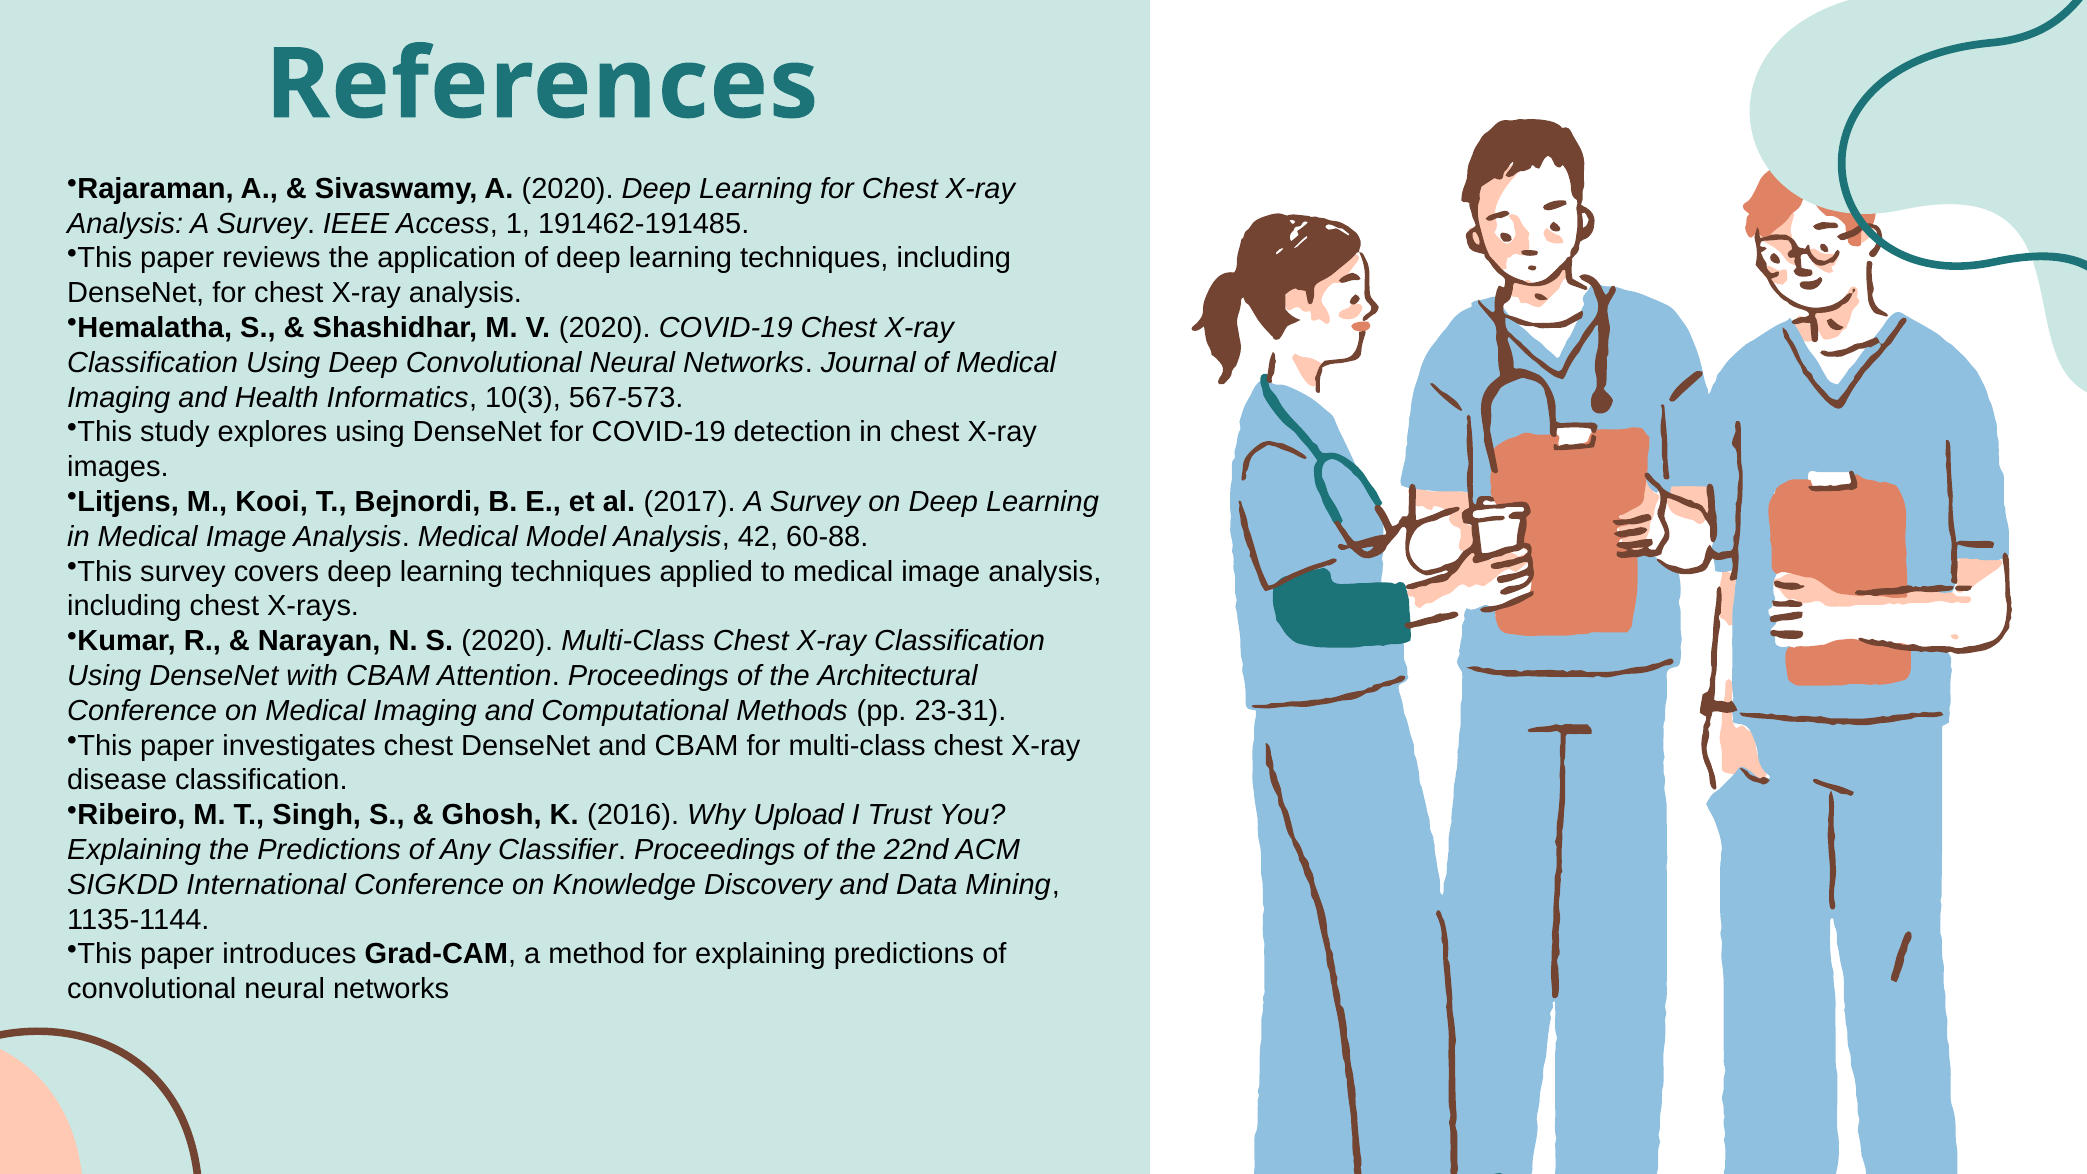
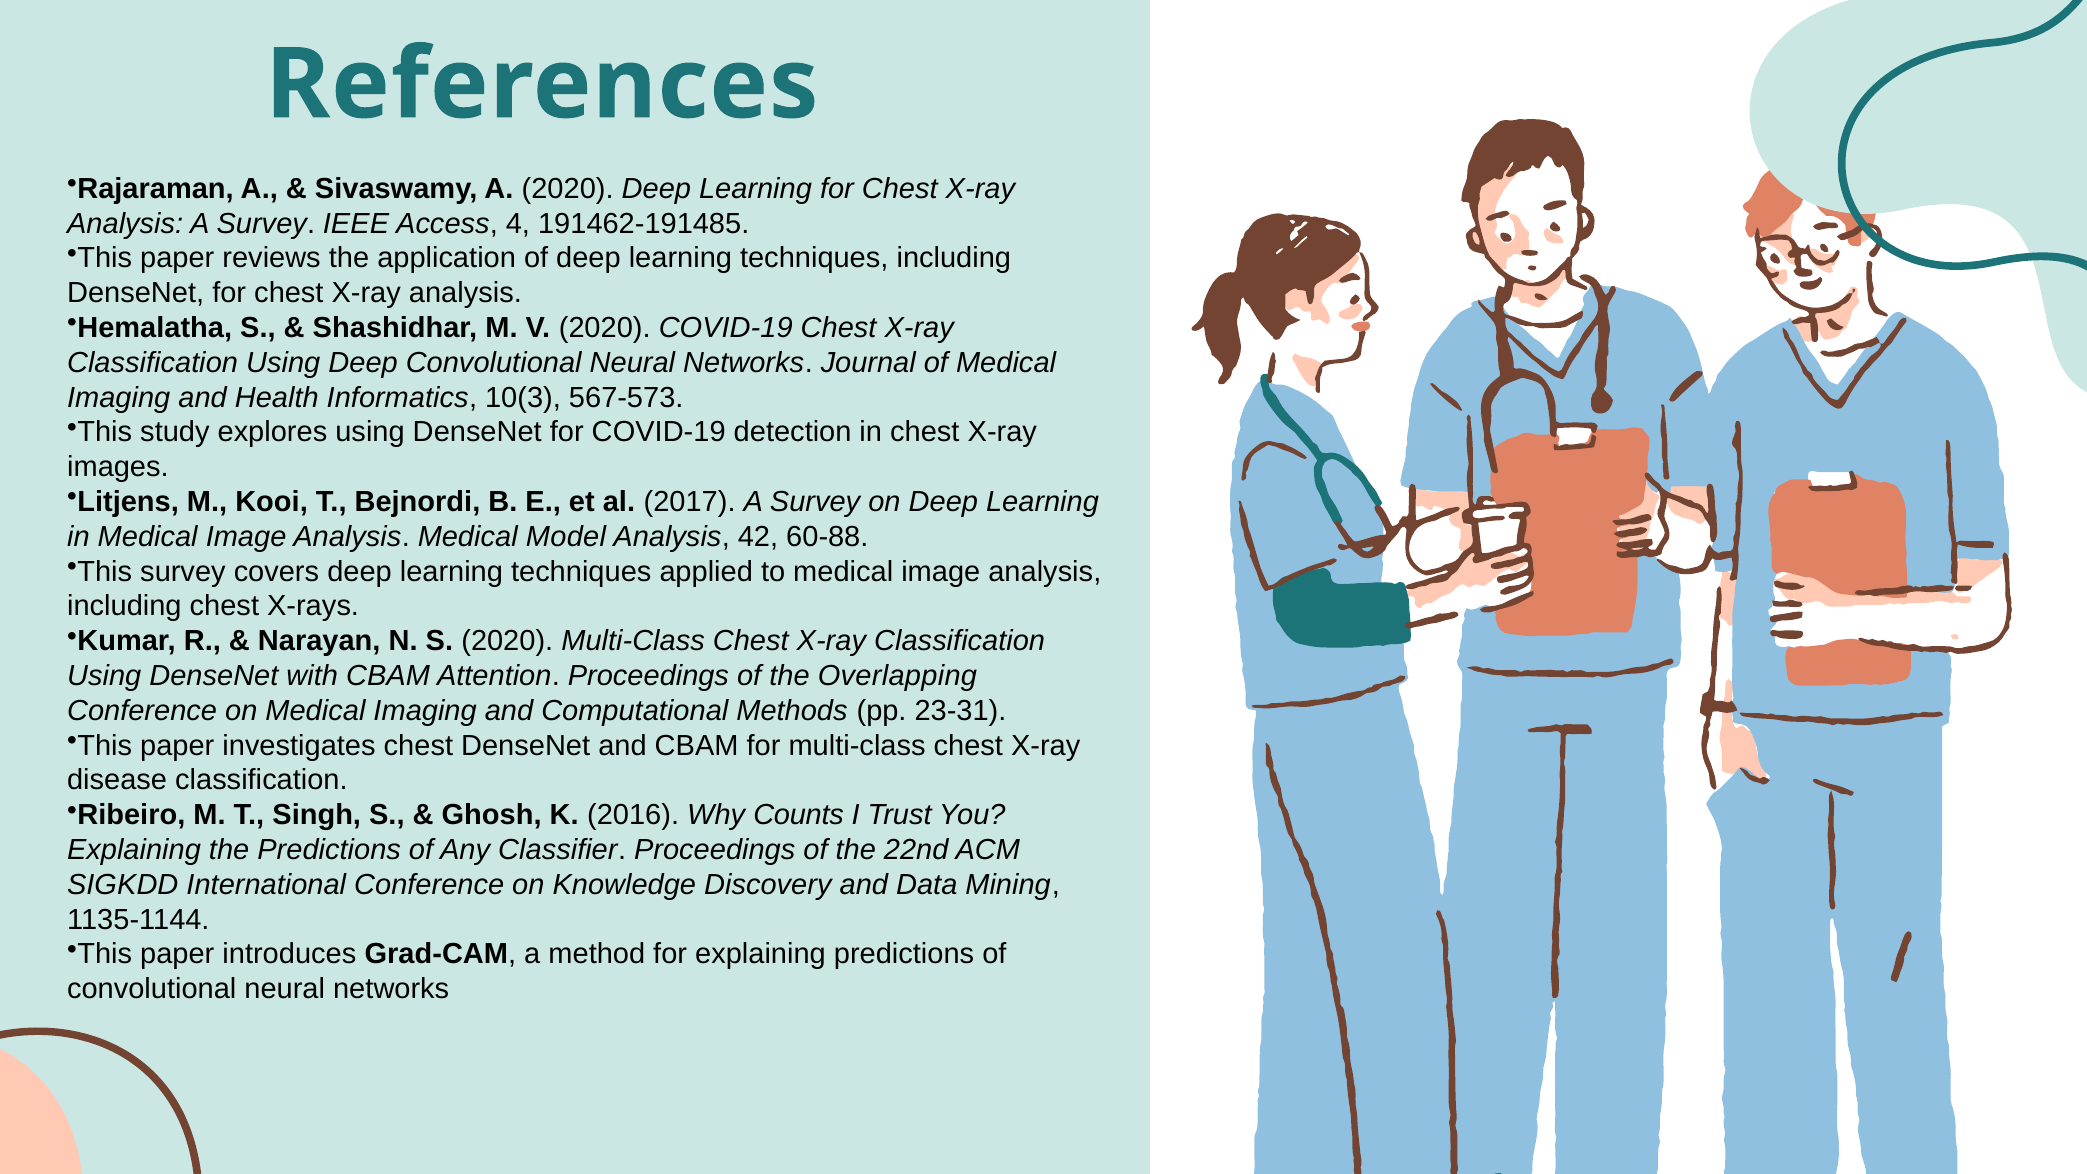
1: 1 -> 4
Architectural: Architectural -> Overlapping
Upload: Upload -> Counts
